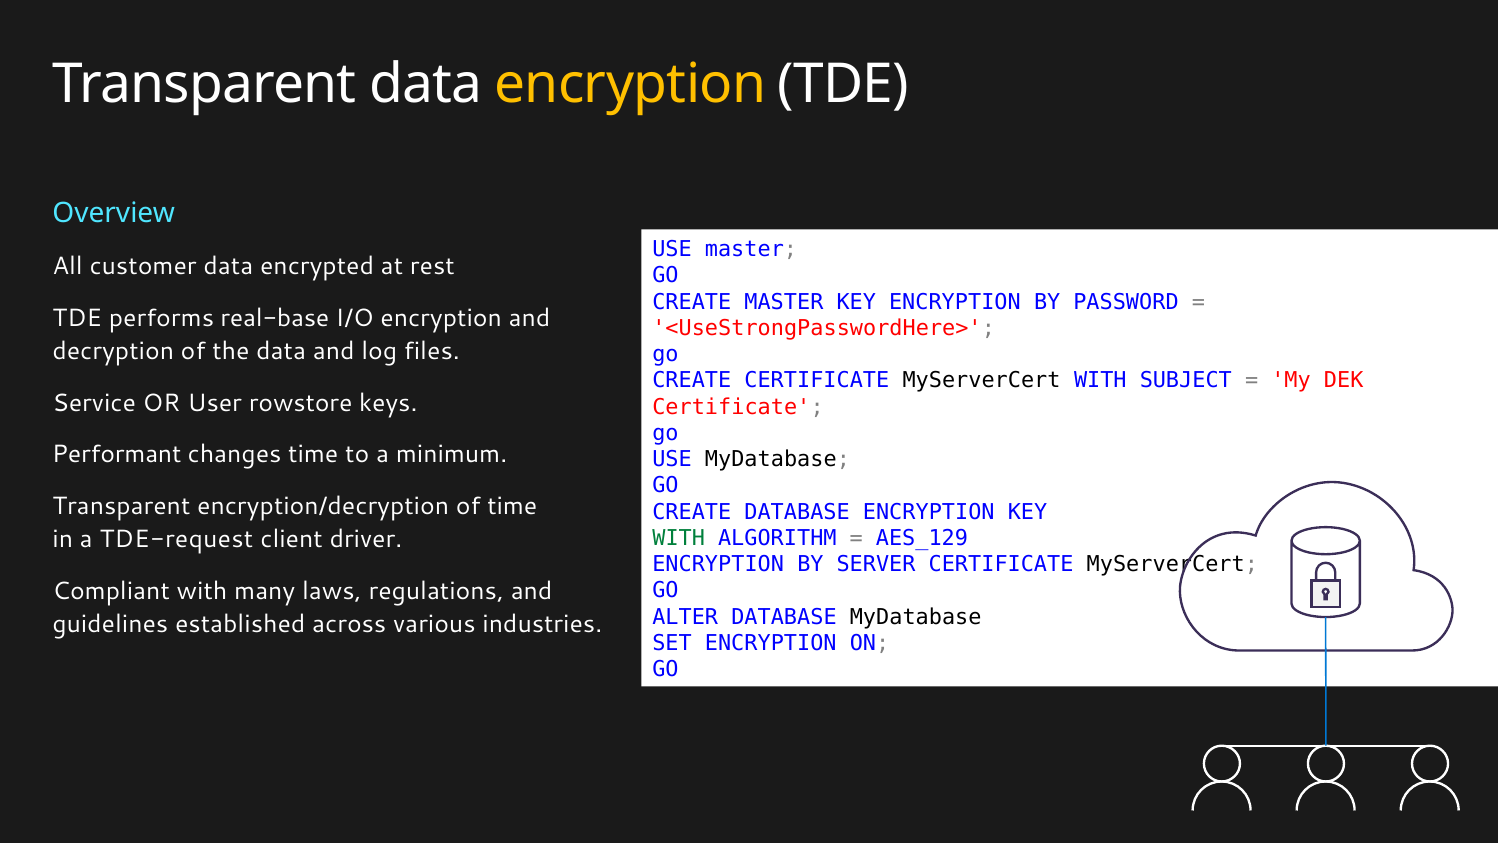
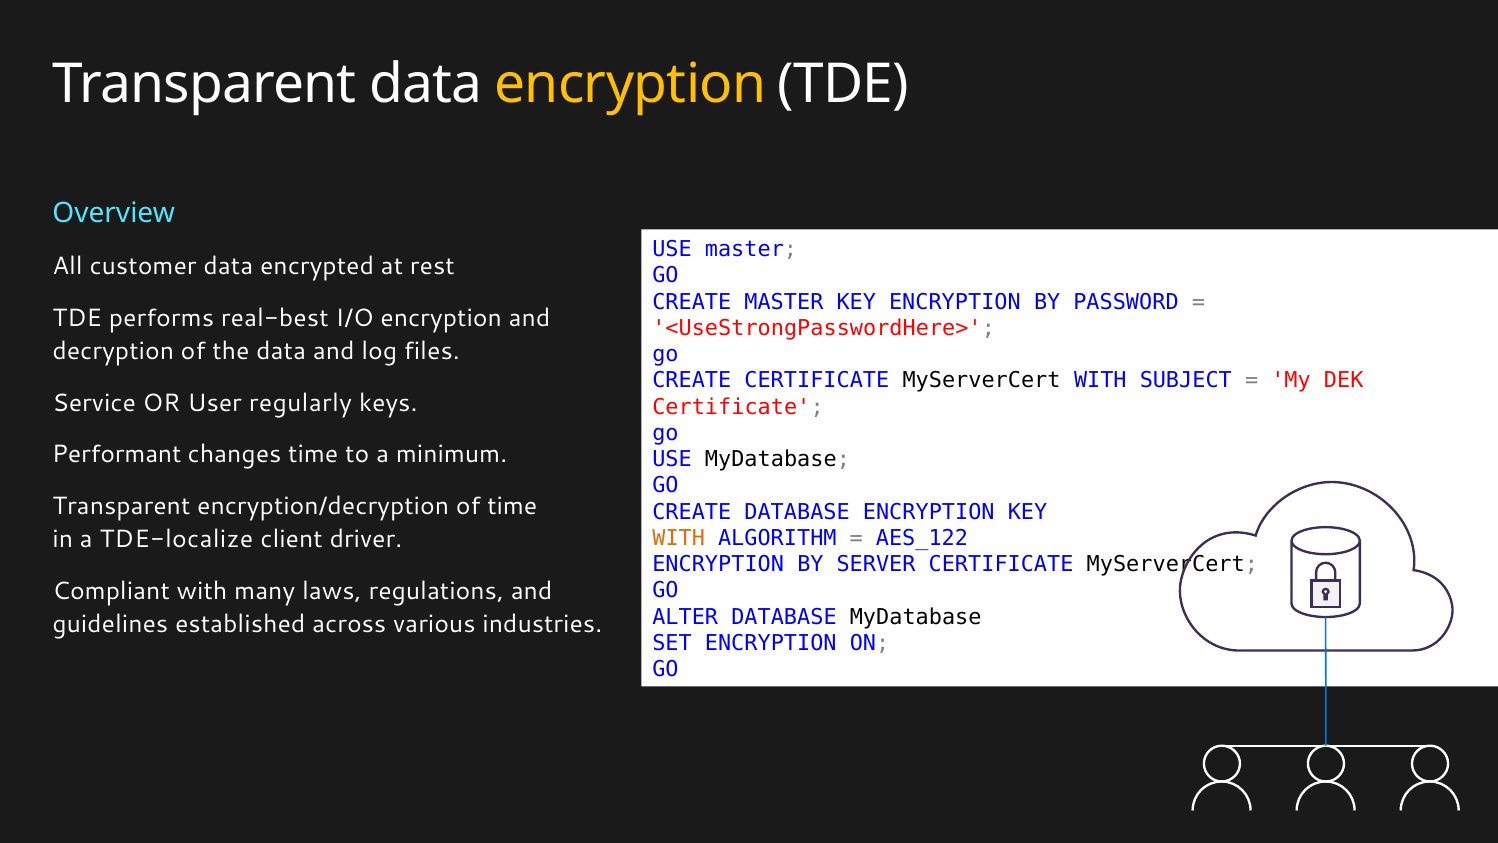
real-base: real-base -> real-best
rowstore: rowstore -> regularly
WITH at (679, 538) colour: green -> orange
AES_129: AES_129 -> AES_122
TDE-request: TDE-request -> TDE-localize
